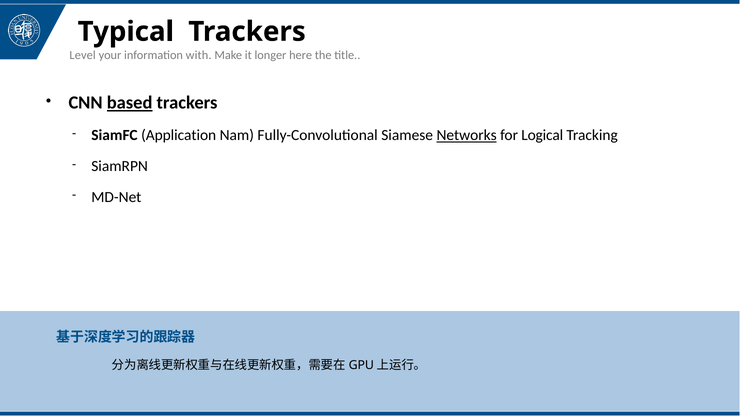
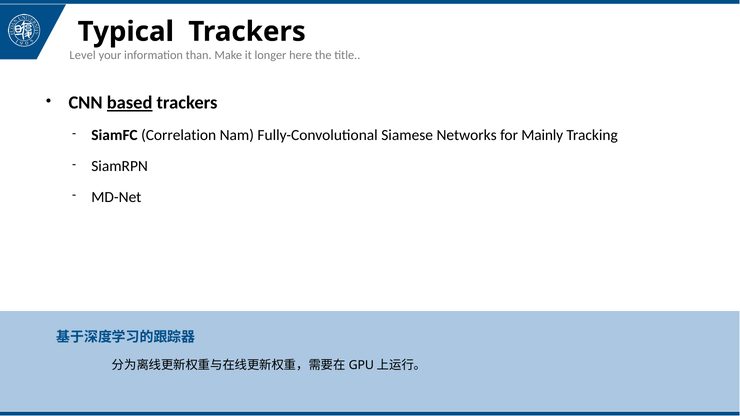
with: with -> than
Application: Application -> Correlation
Networks underline: present -> none
Logical: Logical -> Mainly
